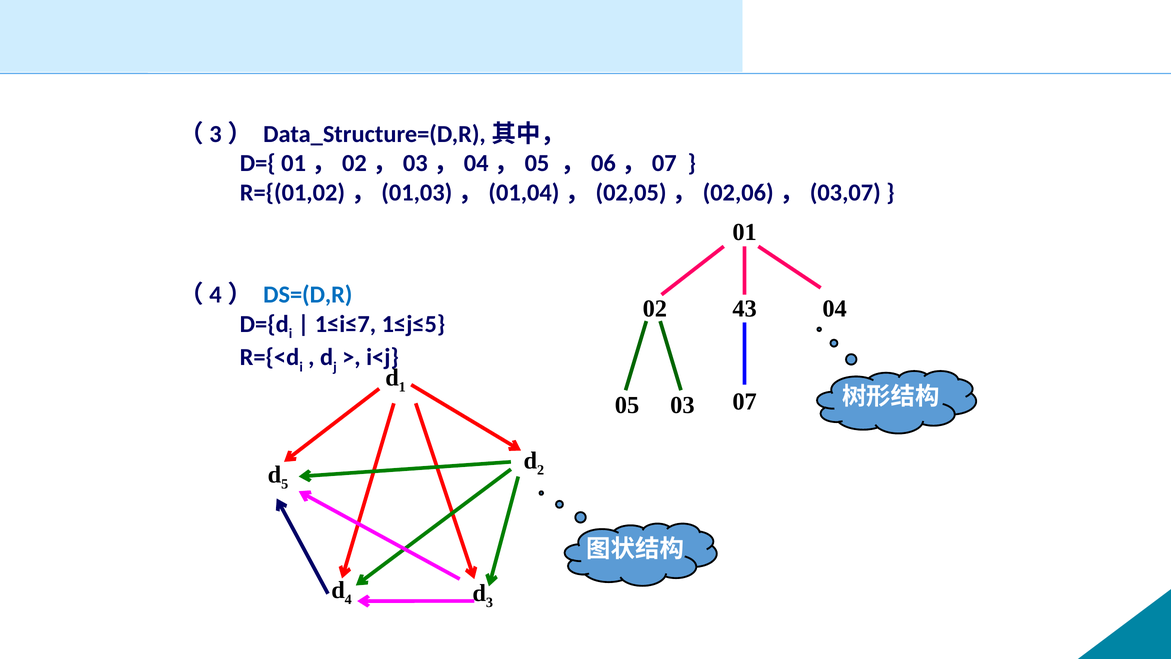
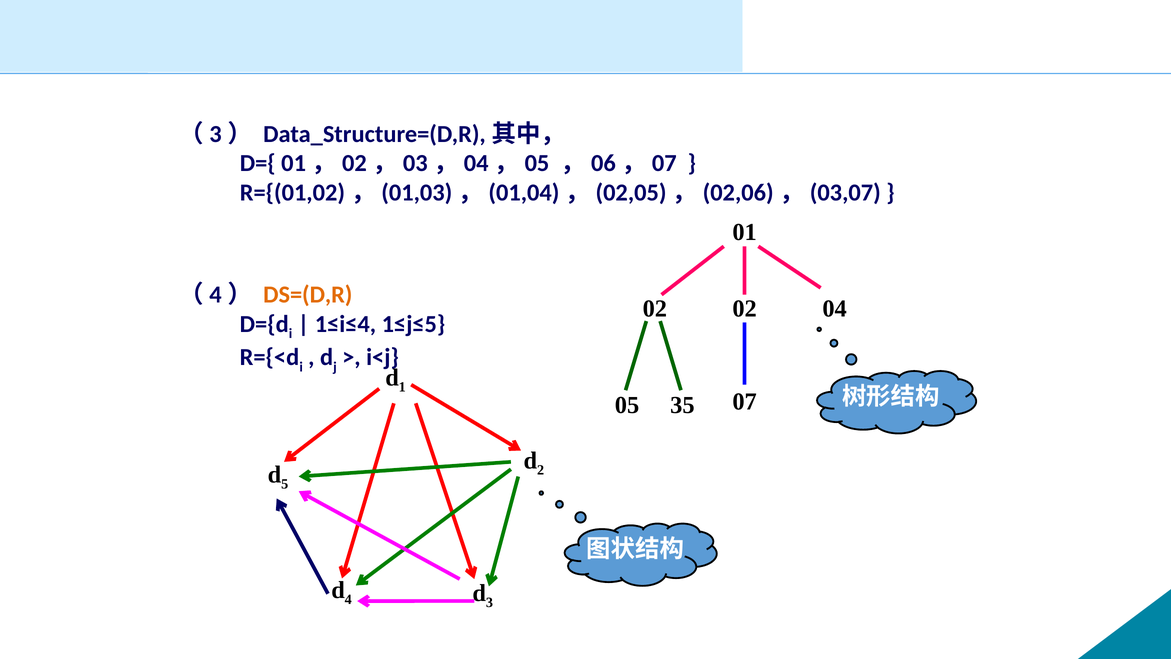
DS=(D,R colour: blue -> orange
43 at (745, 308): 43 -> 02
1≤i≤7: 1≤i≤7 -> 1≤i≤4
03: 03 -> 35
